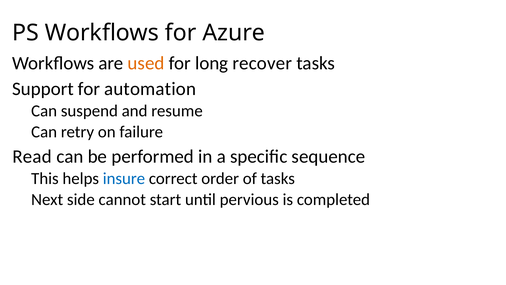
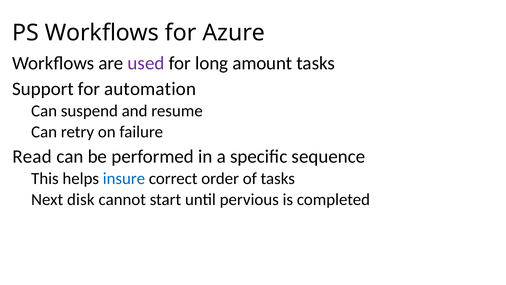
used colour: orange -> purple
recover: recover -> amount
side: side -> disk
